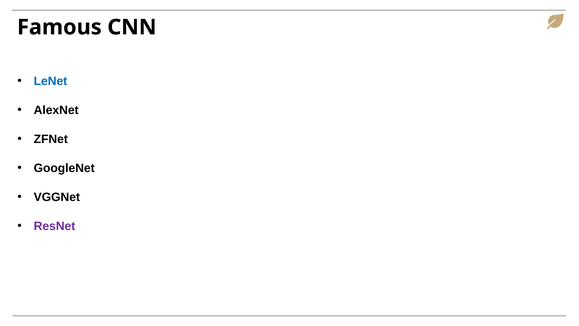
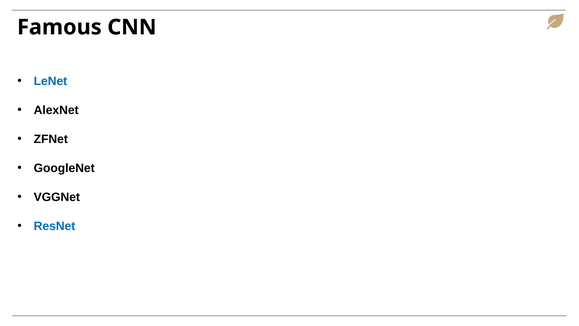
ResNet colour: purple -> blue
